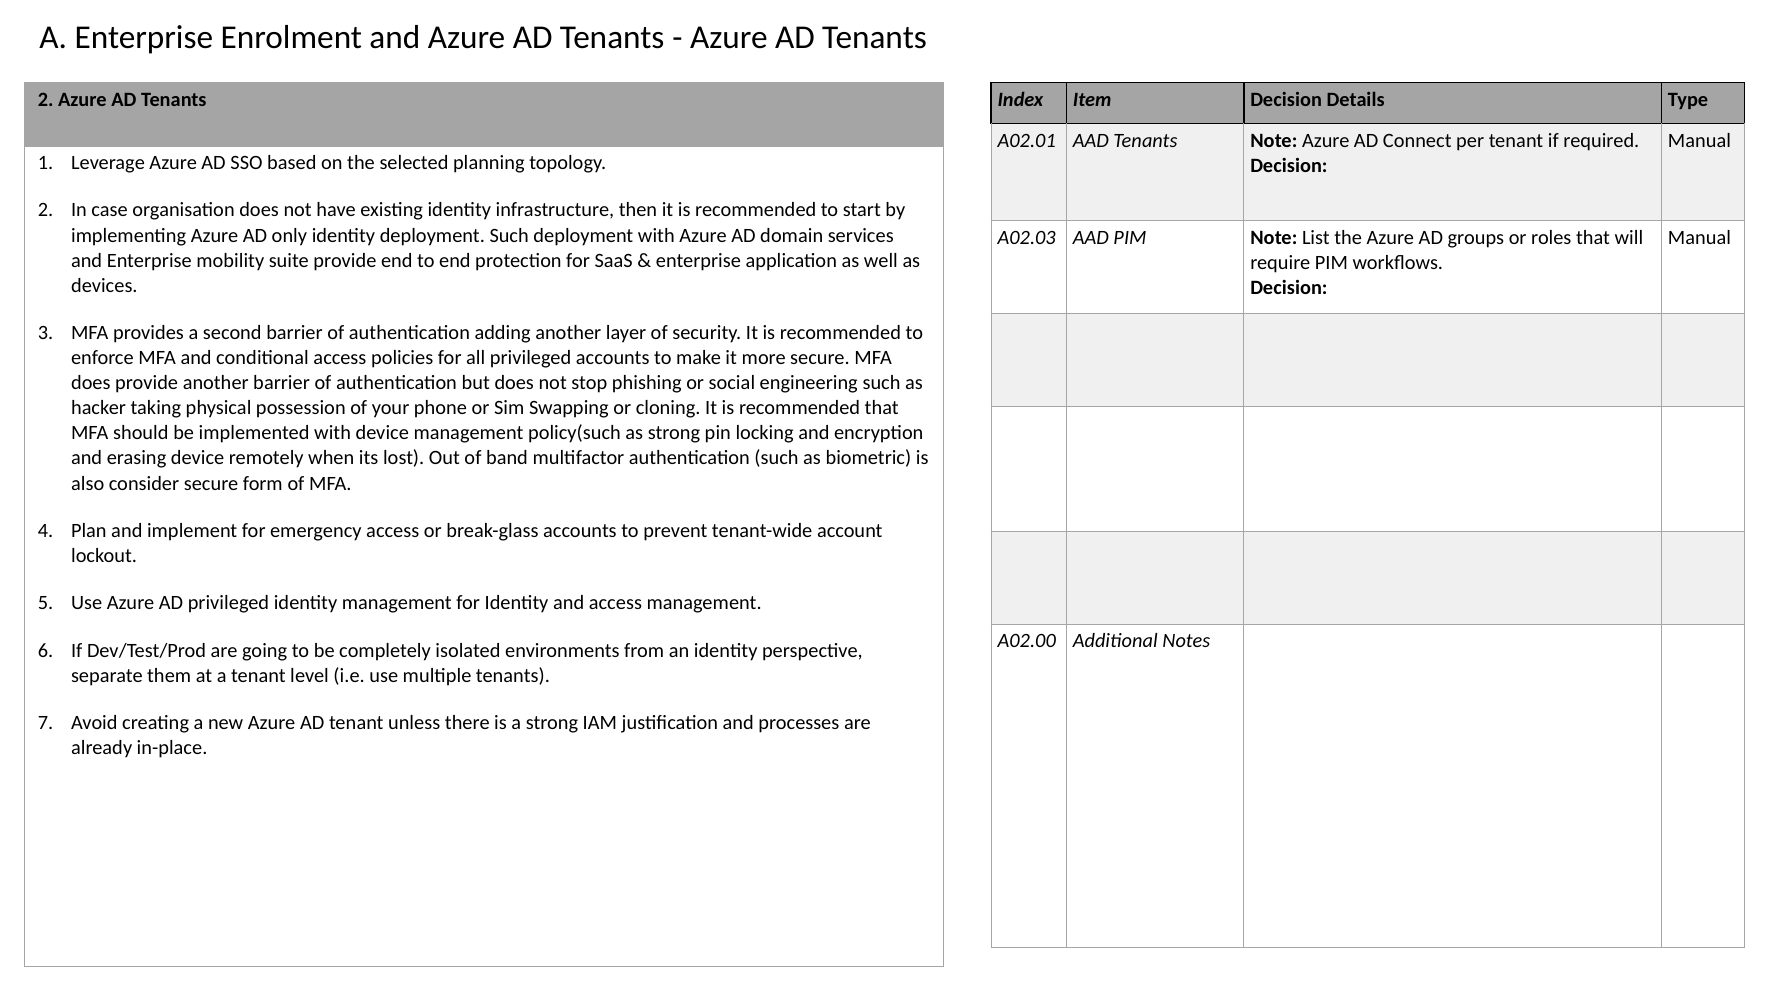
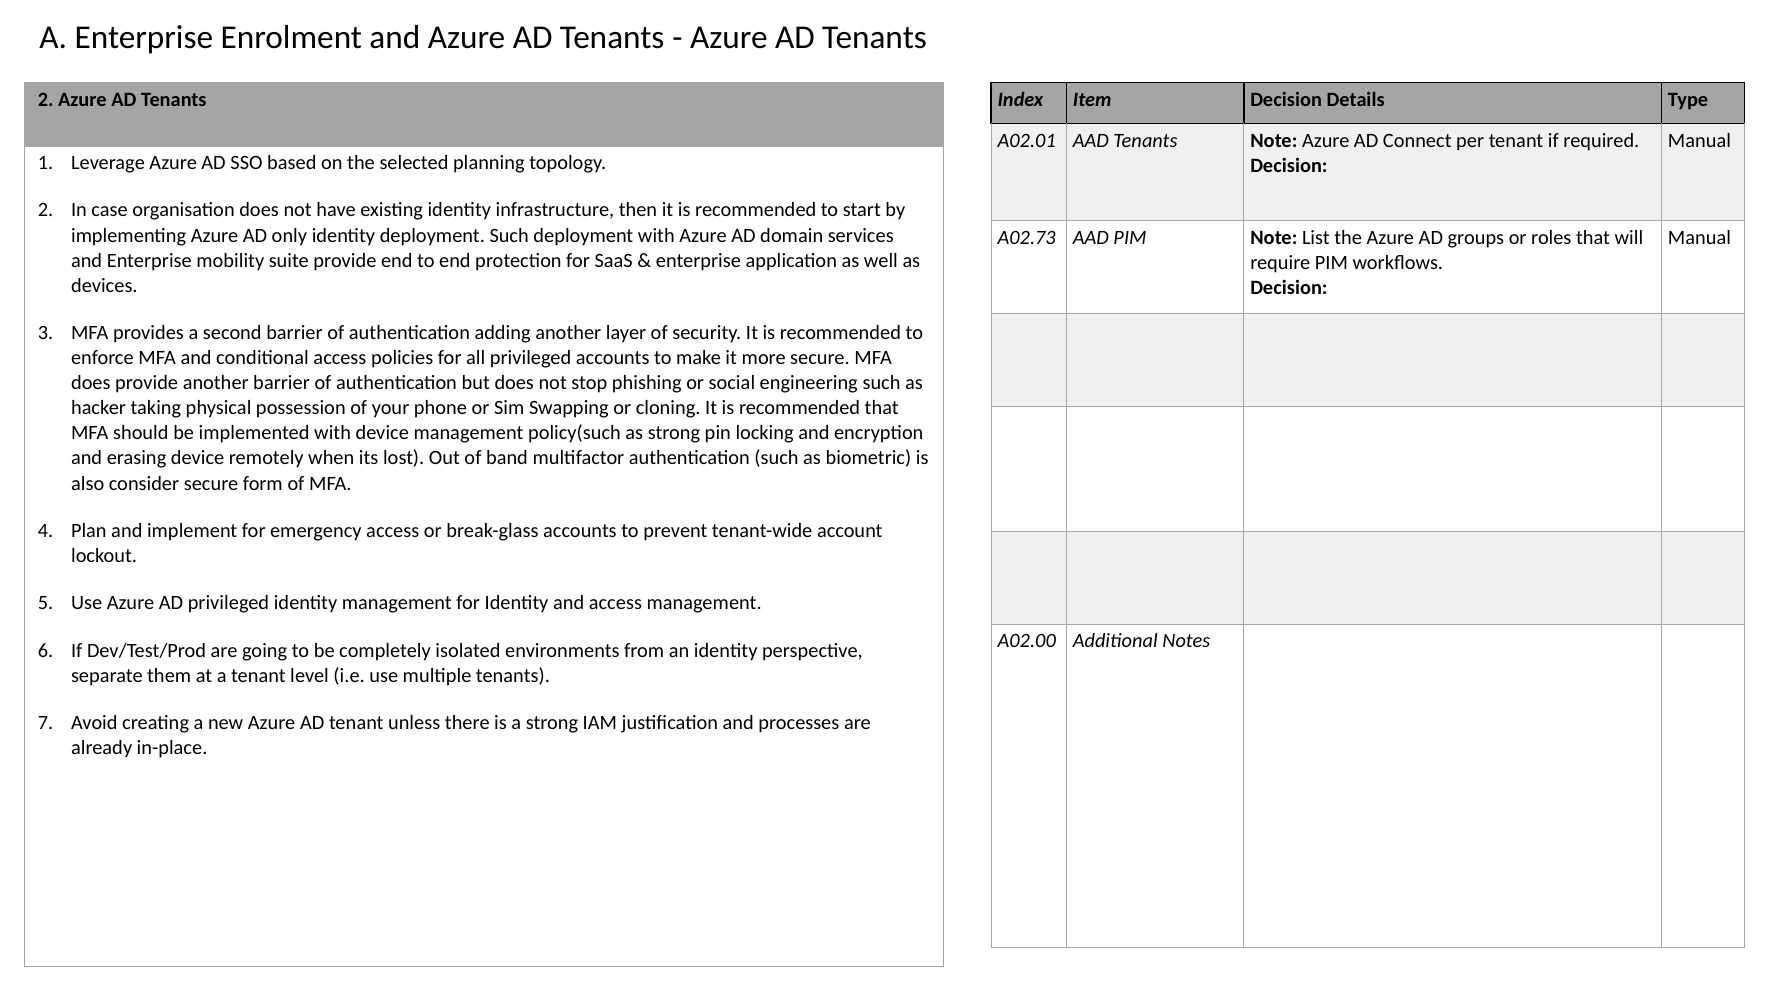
A02.03: A02.03 -> A02.73
